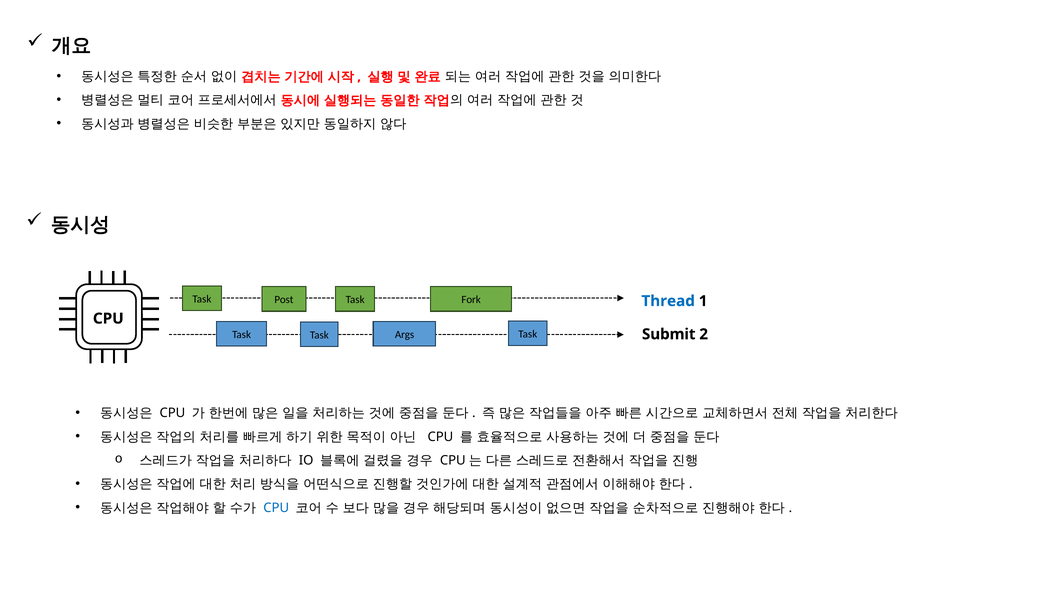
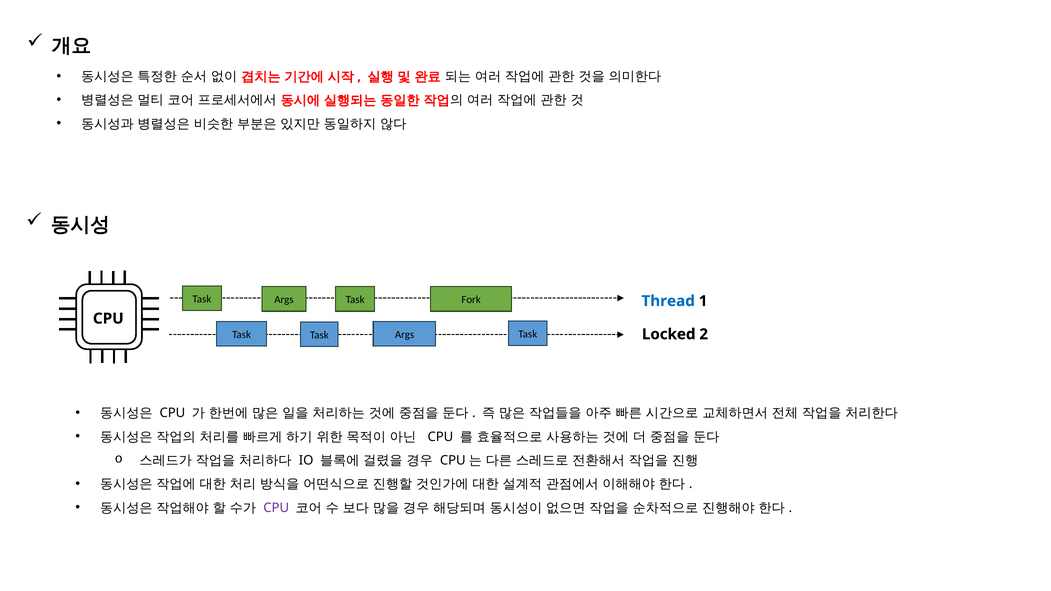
Post at (284, 300): Post -> Args
Submit: Submit -> Locked
CPU at (276, 508) colour: blue -> purple
